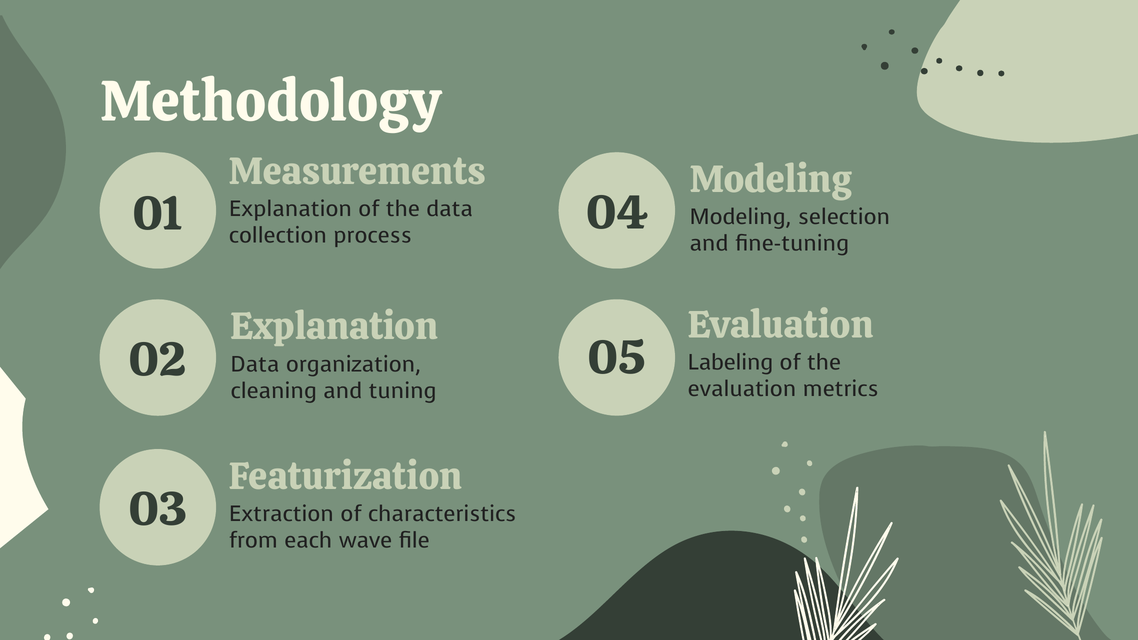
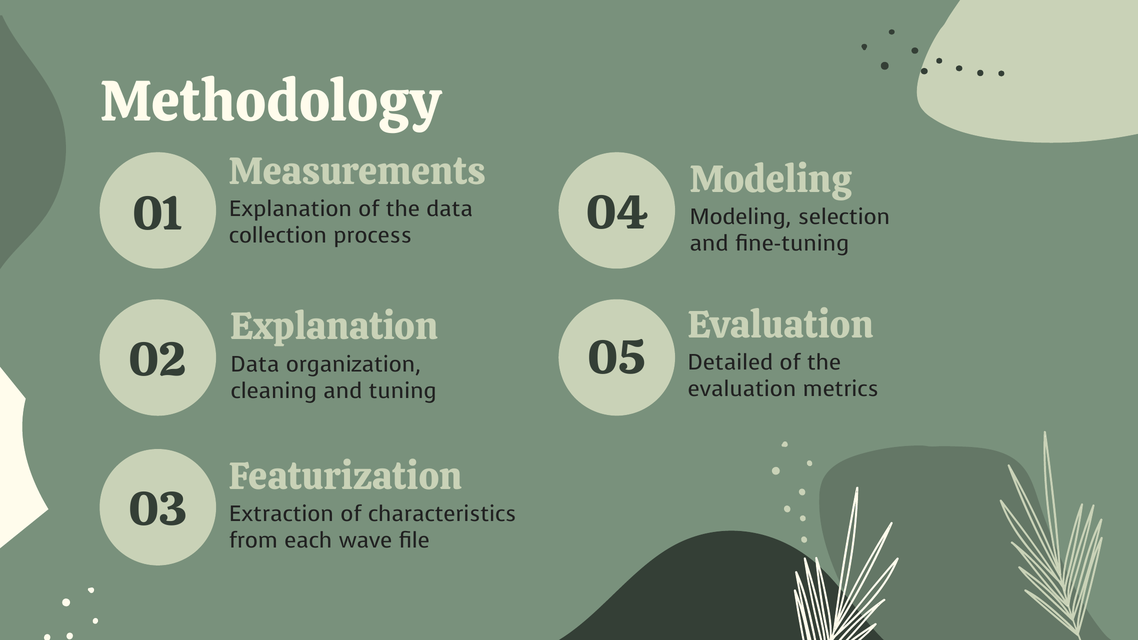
Labeling: Labeling -> Detailed
